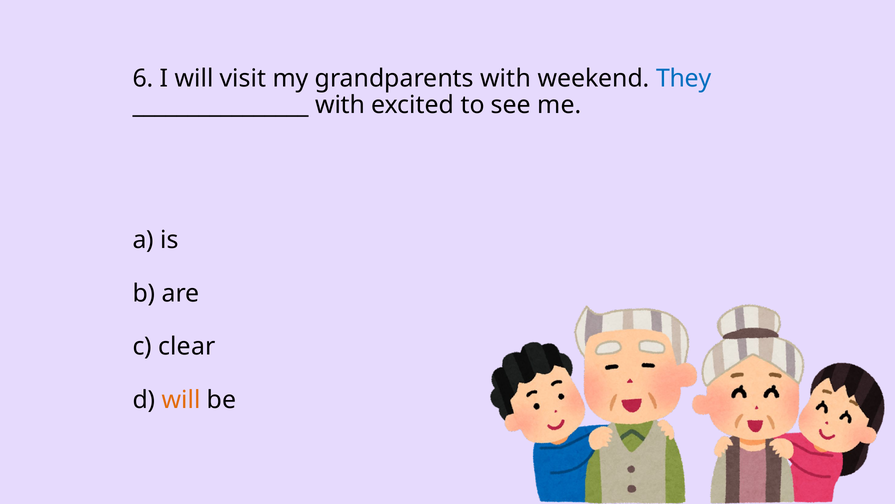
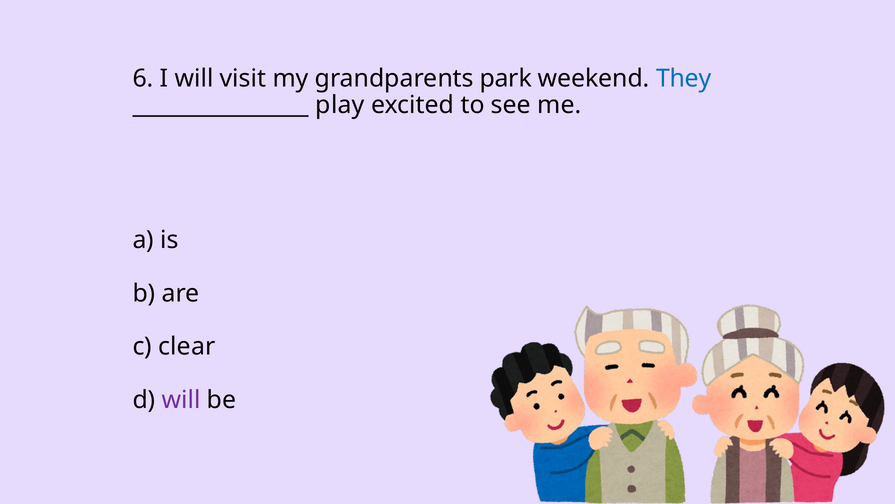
grandparents with: with -> park
with at (340, 105): with -> play
will at (181, 399) colour: orange -> purple
